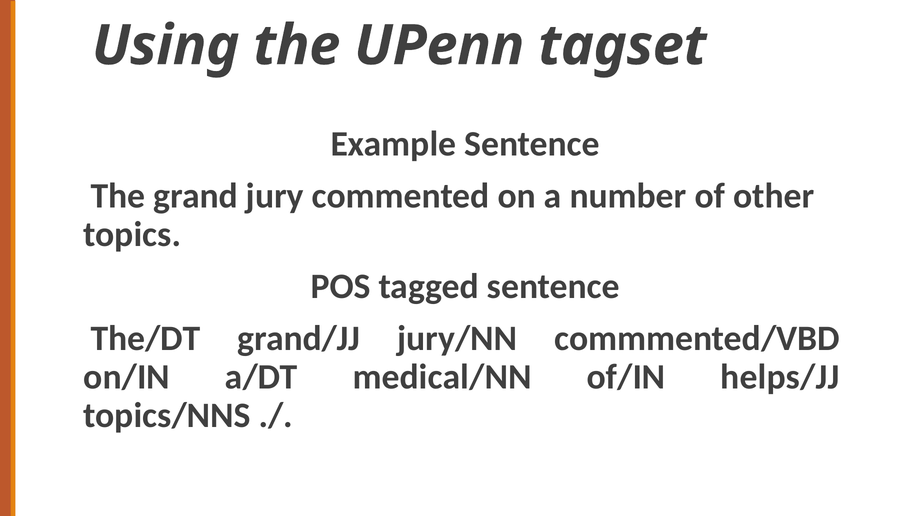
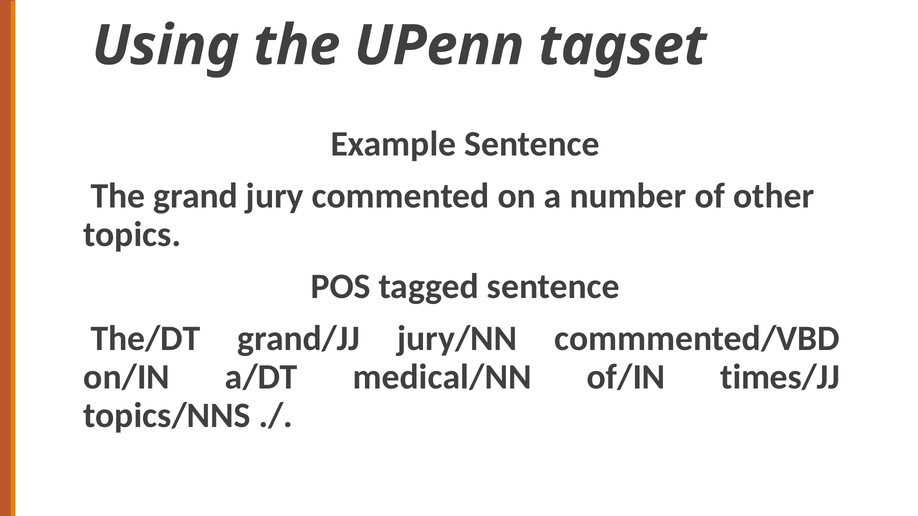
helps/JJ: helps/JJ -> times/JJ
